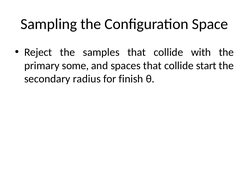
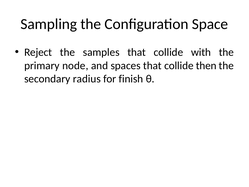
some: some -> node
start: start -> then
